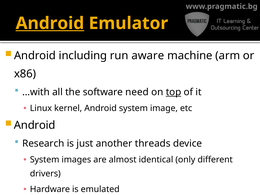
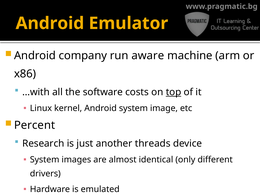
Android at (50, 23) underline: present -> none
including: including -> company
need: need -> costs
Android at (35, 125): Android -> Percent
